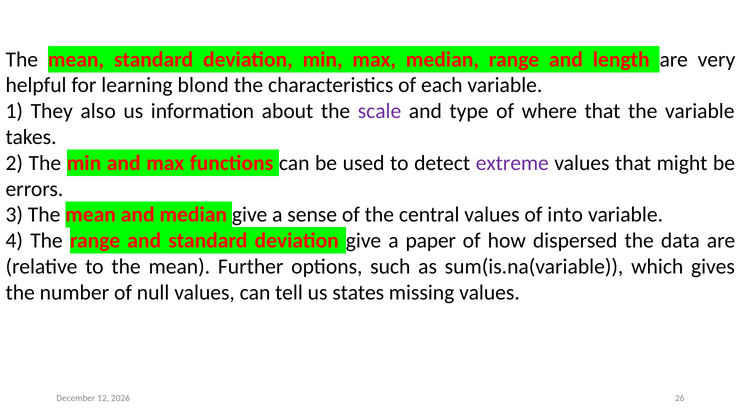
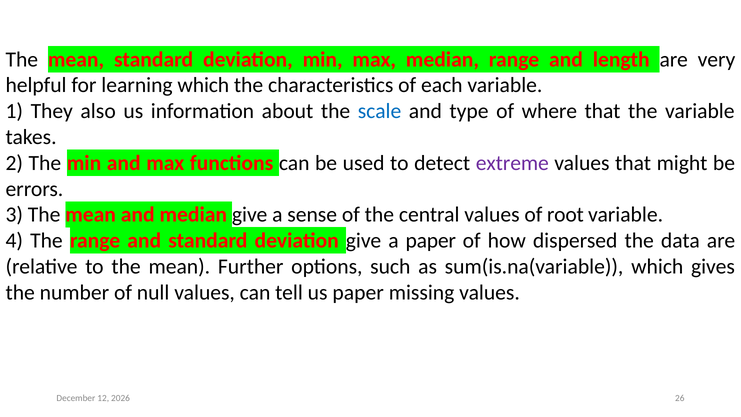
learning blond: blond -> which
scale colour: purple -> blue
into: into -> root
us states: states -> paper
